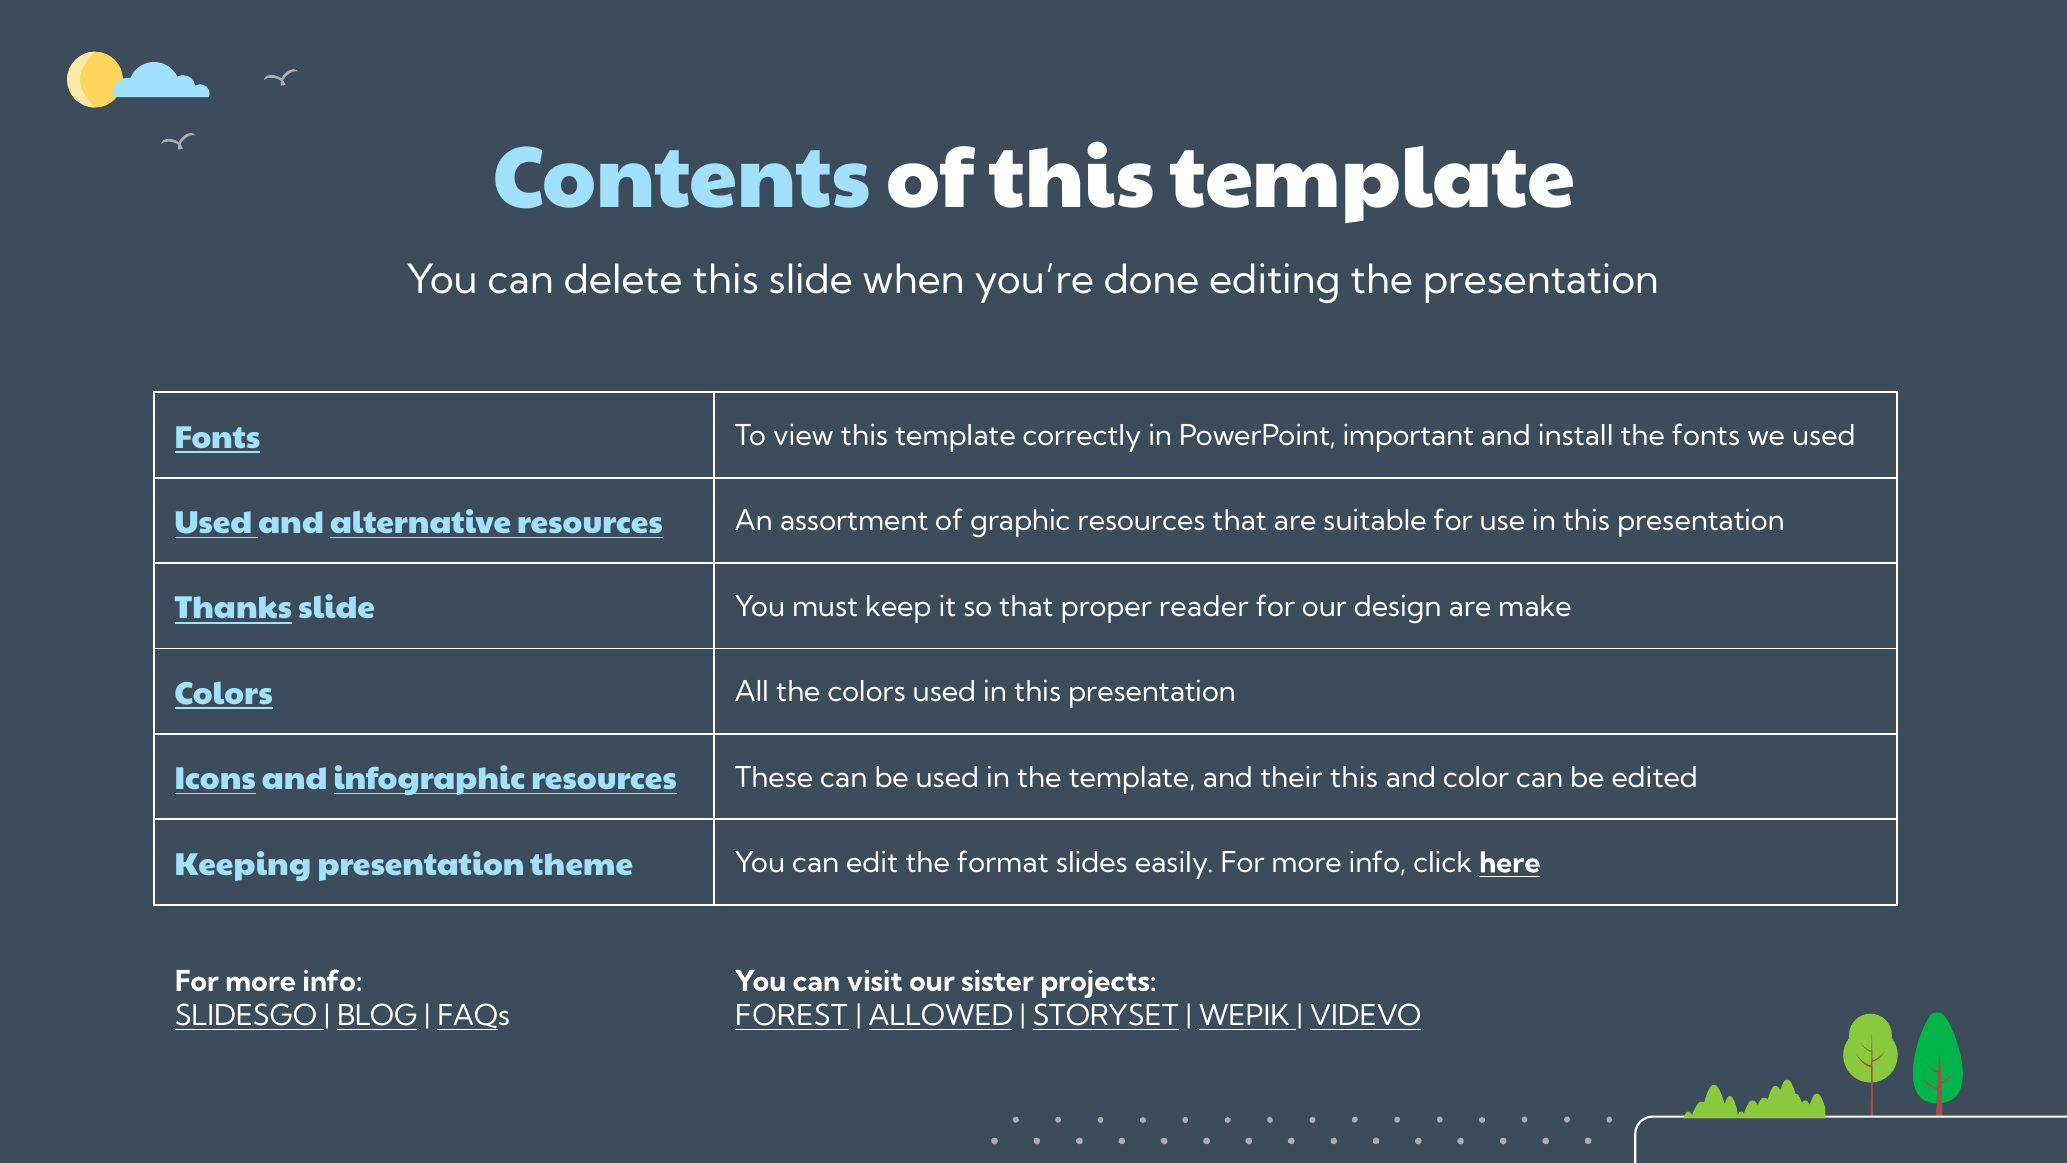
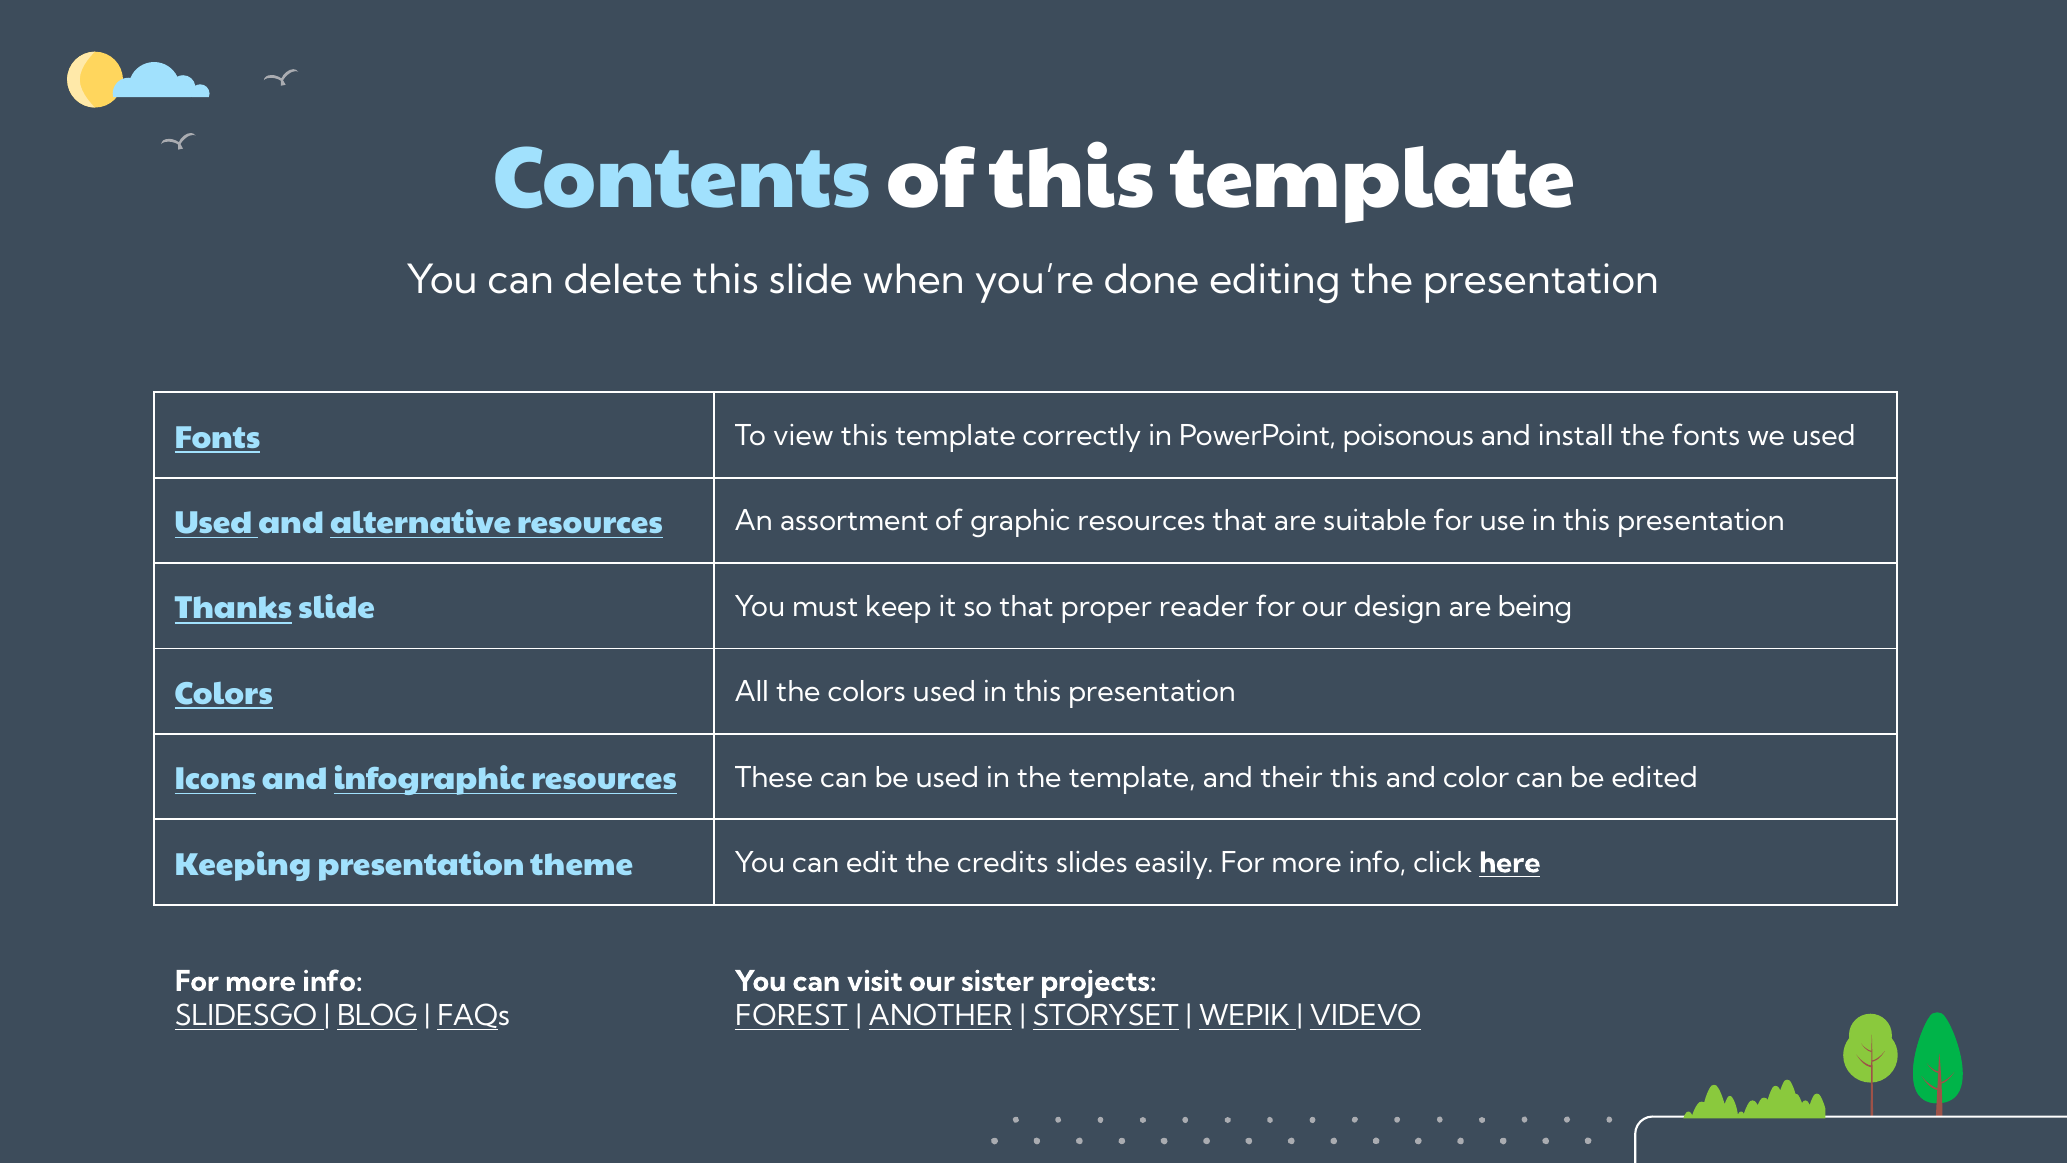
important: important -> poisonous
make: make -> being
format: format -> credits
ALLOWED: ALLOWED -> ANOTHER
